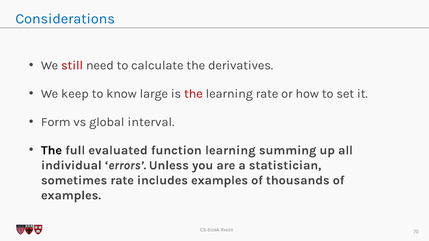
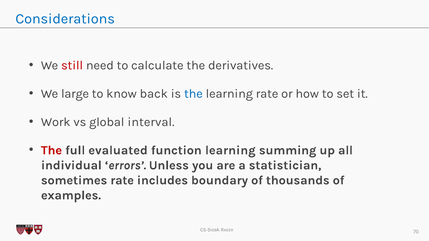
keep: keep -> large
large: large -> back
the at (193, 94) colour: red -> blue
Form: Form -> Work
The at (52, 150) colour: black -> red
includes examples: examples -> boundary
